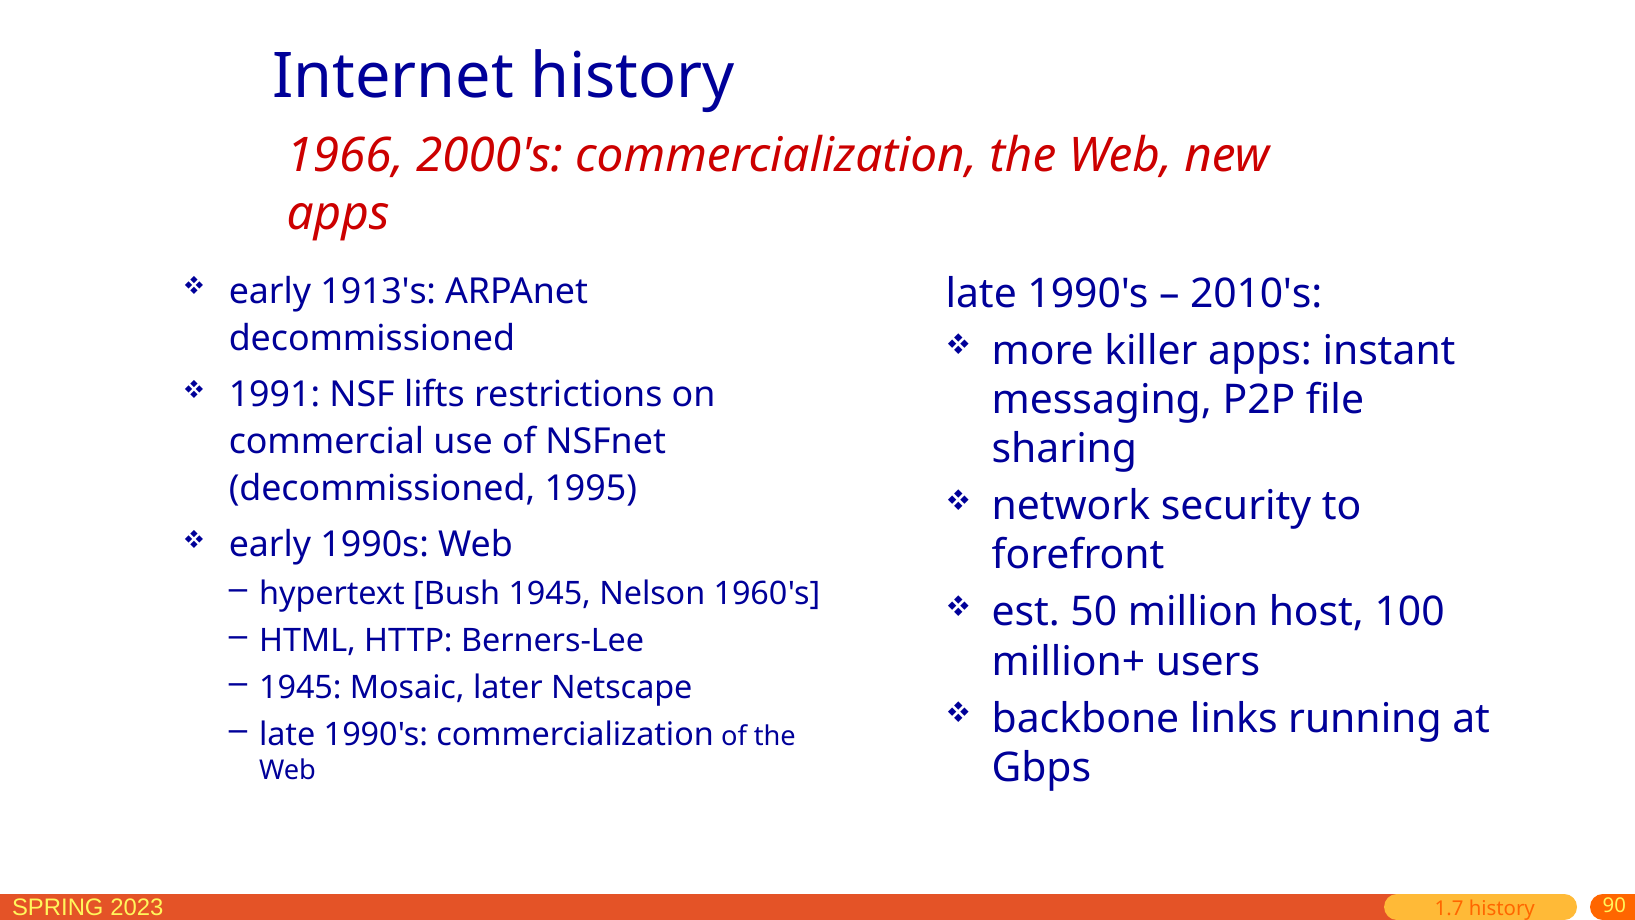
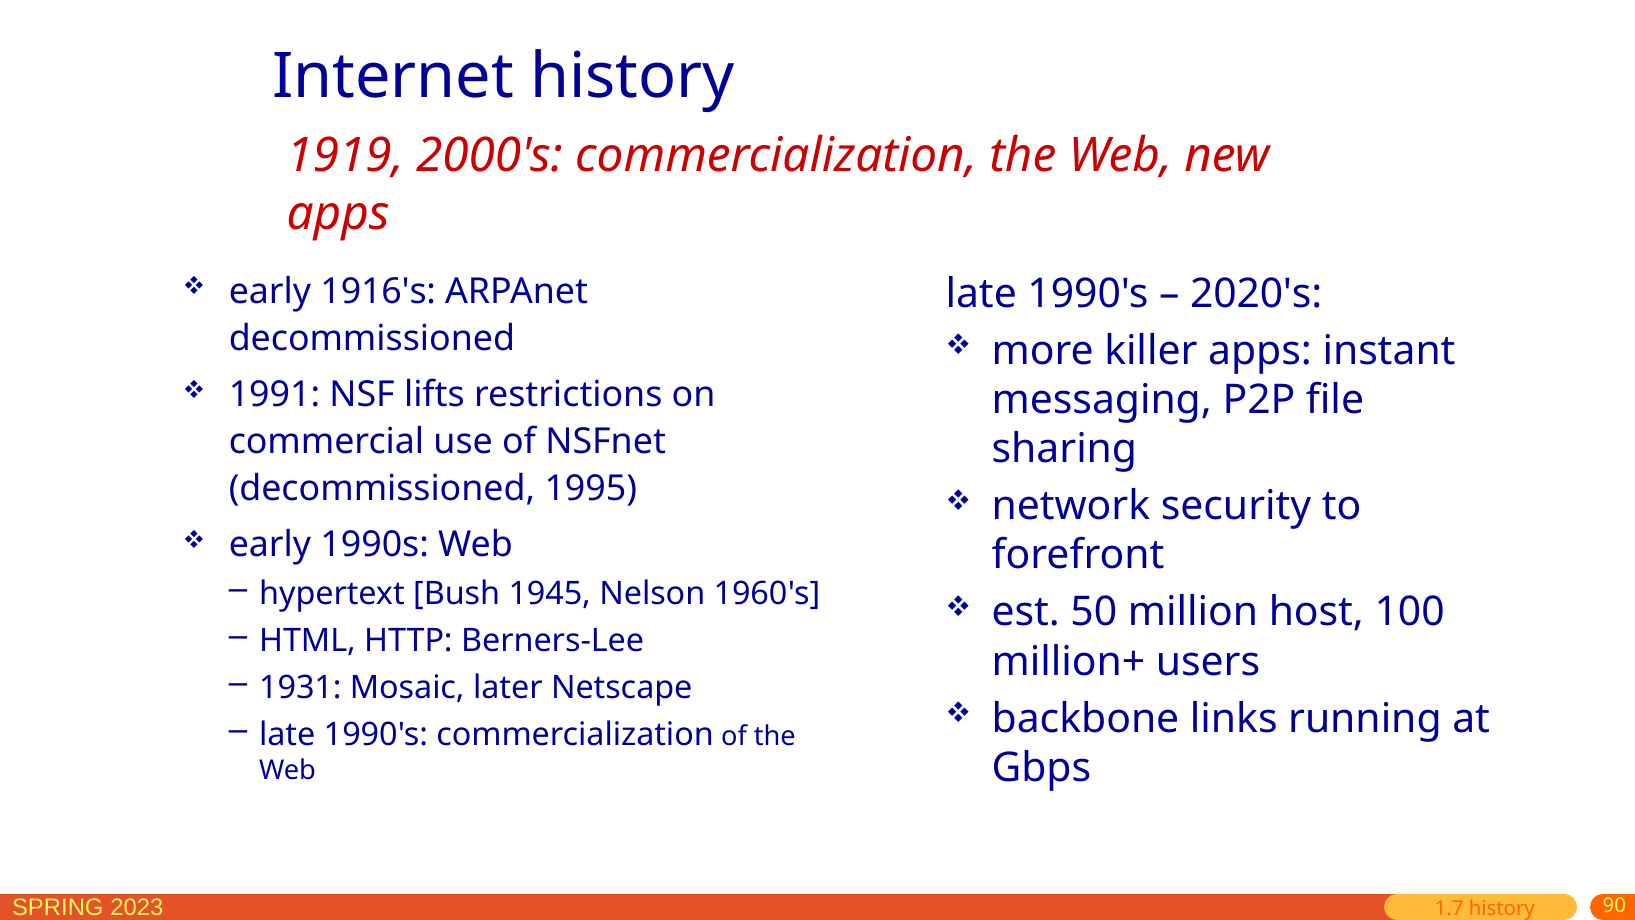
1966: 1966 -> 1919
1913's: 1913's -> 1916's
2010's: 2010's -> 2020's
1945 at (300, 688): 1945 -> 1931
